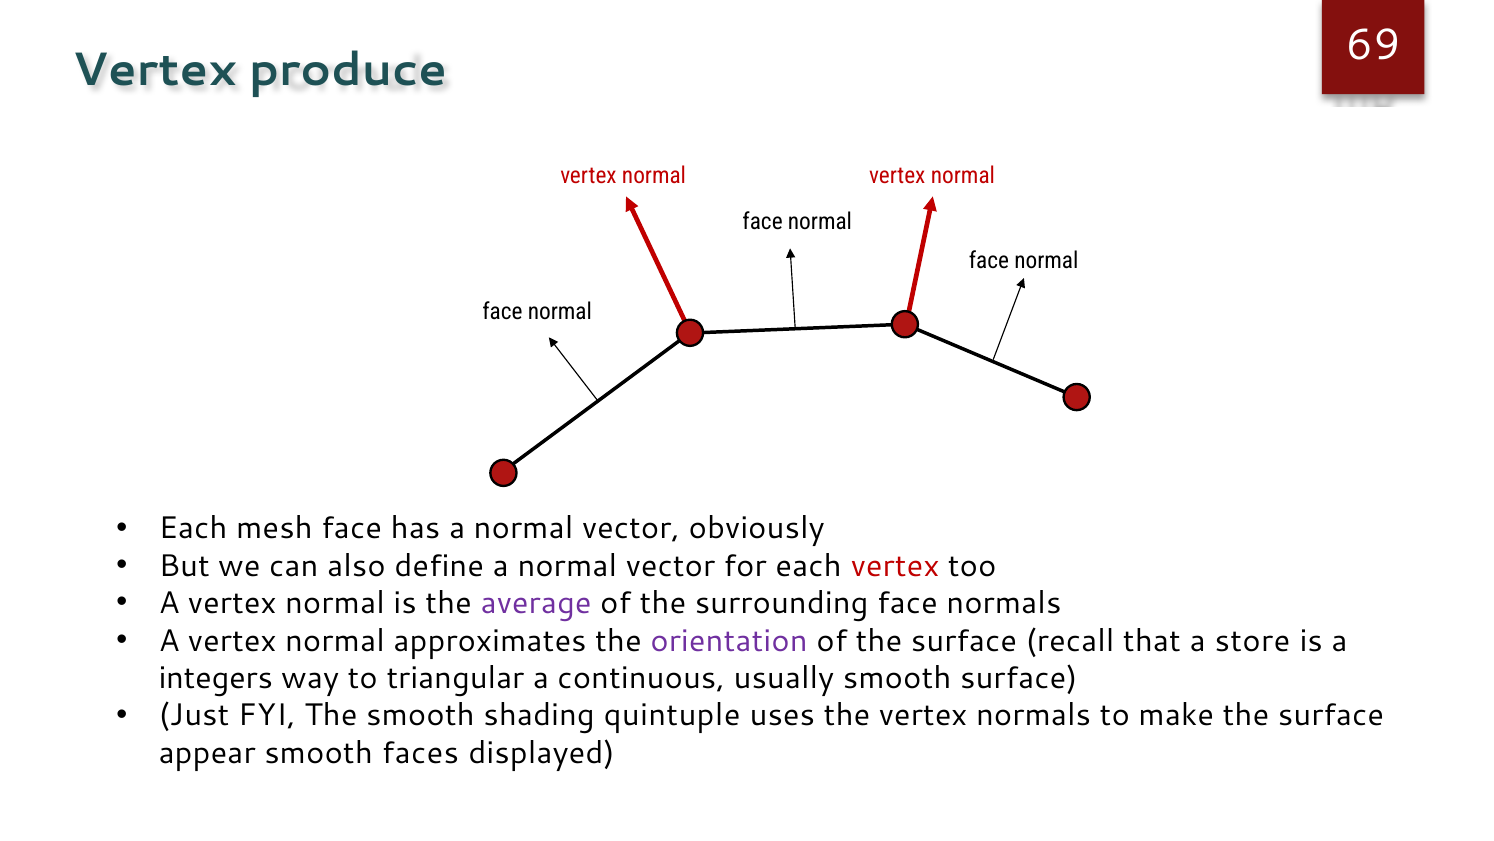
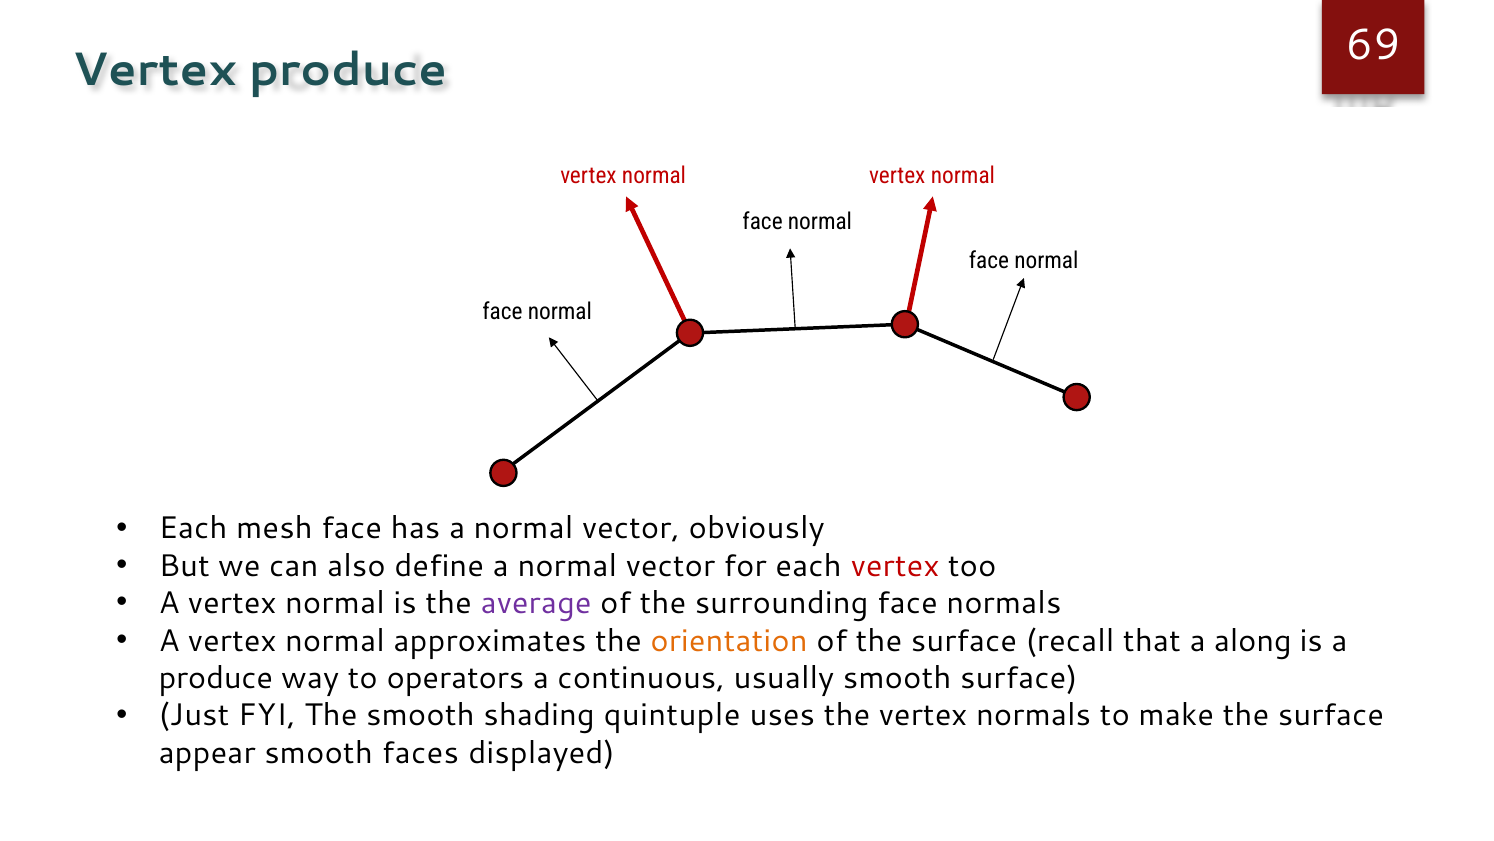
orientation colour: purple -> orange
store: store -> along
integers at (216, 678): integers -> produce
triangular: triangular -> operators
